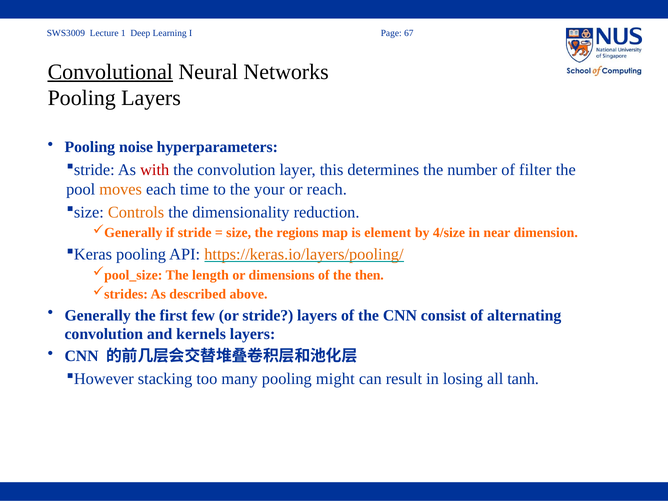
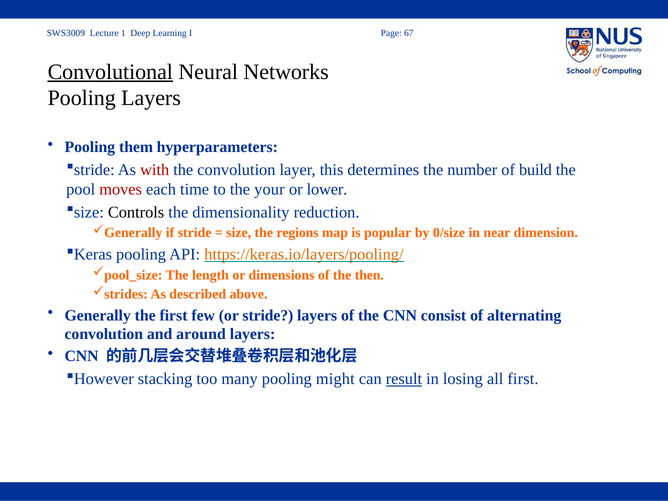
noise: noise -> them
filter: filter -> build
moves colour: orange -> red
reach: reach -> lower
Controls colour: orange -> black
element: element -> popular
4/size: 4/size -> 0/size
kernels: kernels -> around
result underline: none -> present
all tanh: tanh -> first
